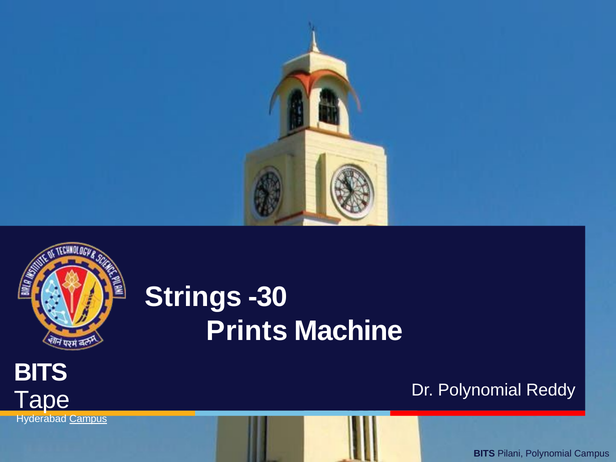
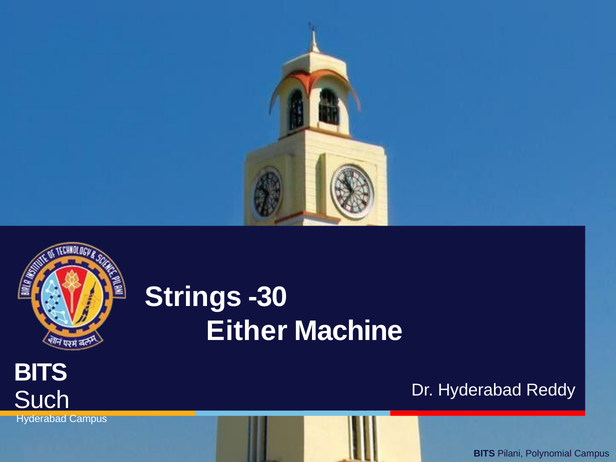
Prints: Prints -> Either
Dr Polynomial: Polynomial -> Hyderabad
Tape: Tape -> Such
Campus at (88, 419) underline: present -> none
